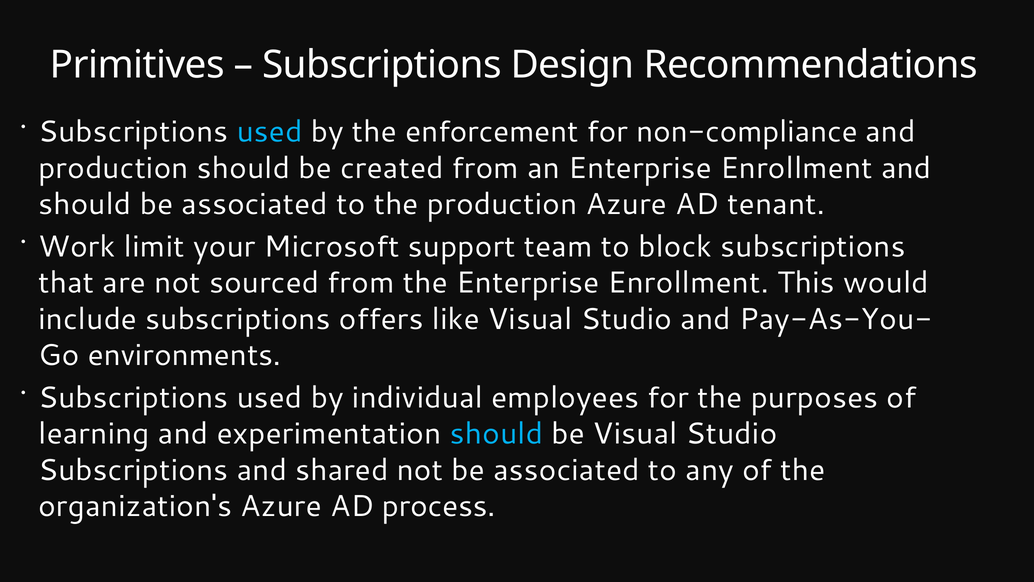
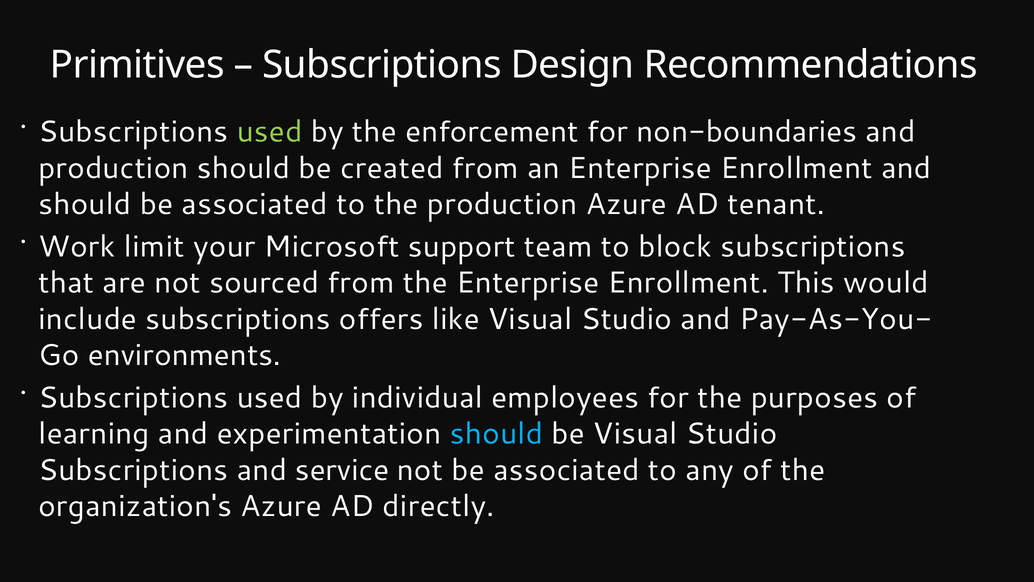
used at (270, 132) colour: light blue -> light green
non-compliance: non-compliance -> non-boundaries
shared: shared -> service
process: process -> directly
